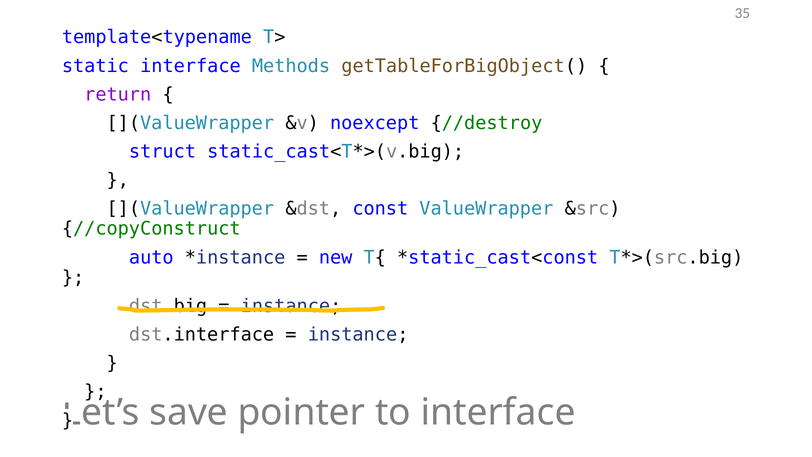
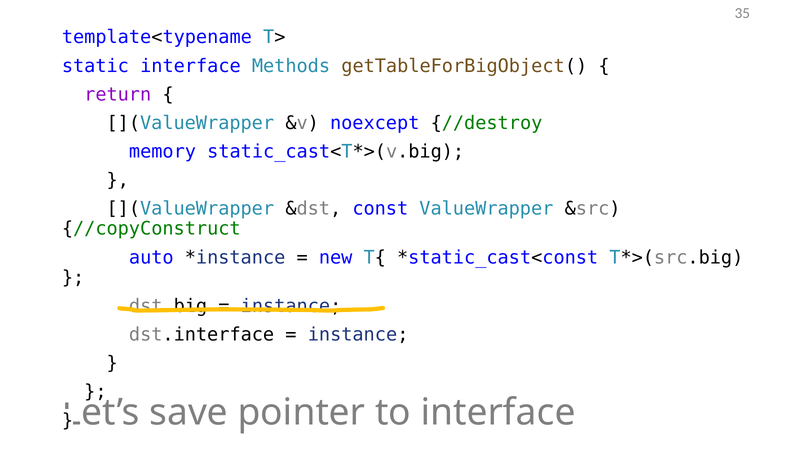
struct: struct -> memory
